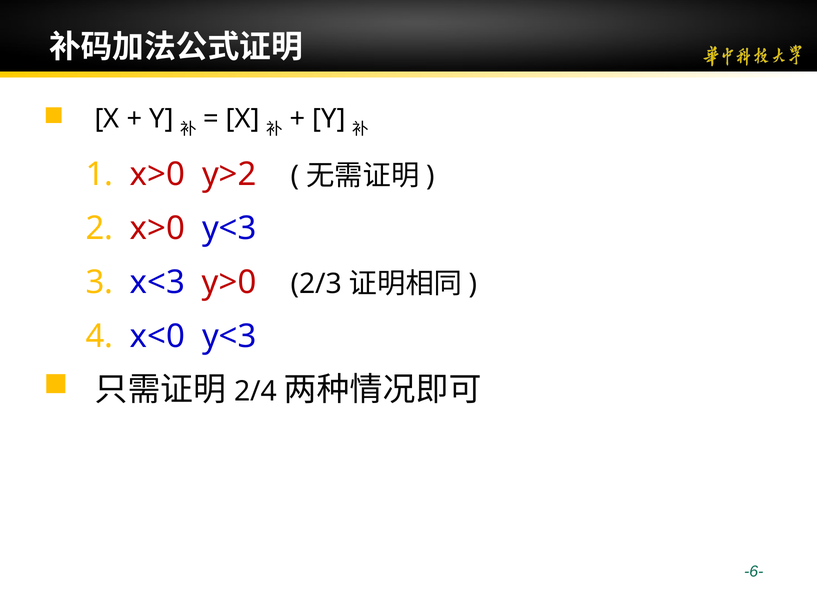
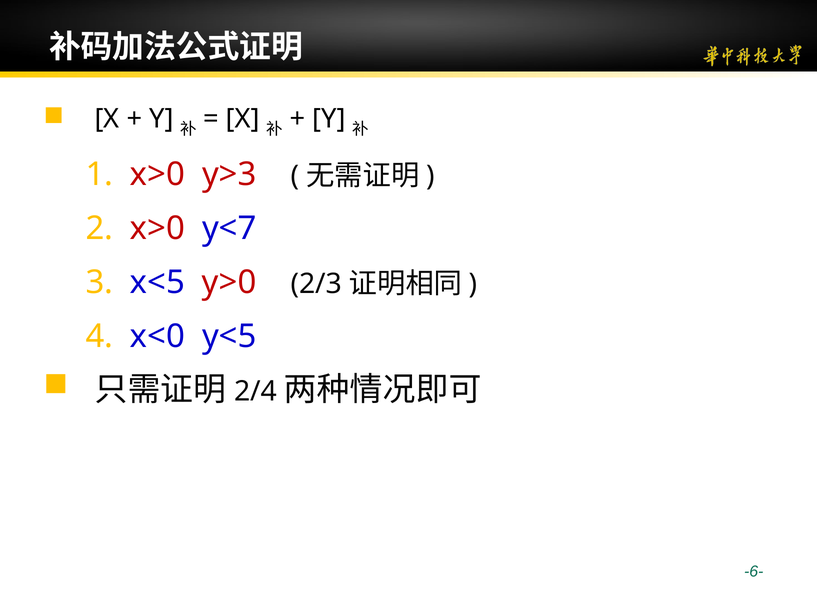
y>2: y>2 -> y>3
x>0 y<3: y<3 -> y<7
x<3: x<3 -> x<5
x<0 y<3: y<3 -> y<5
